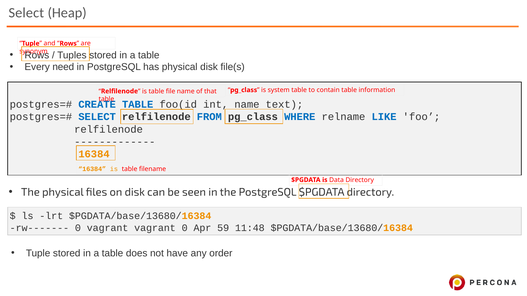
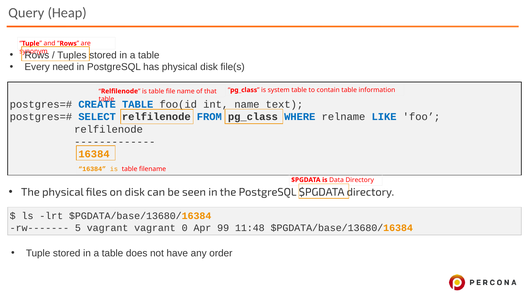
Select at (26, 13): Select -> Query
rw------- 0: 0 -> 5
59: 59 -> 99
